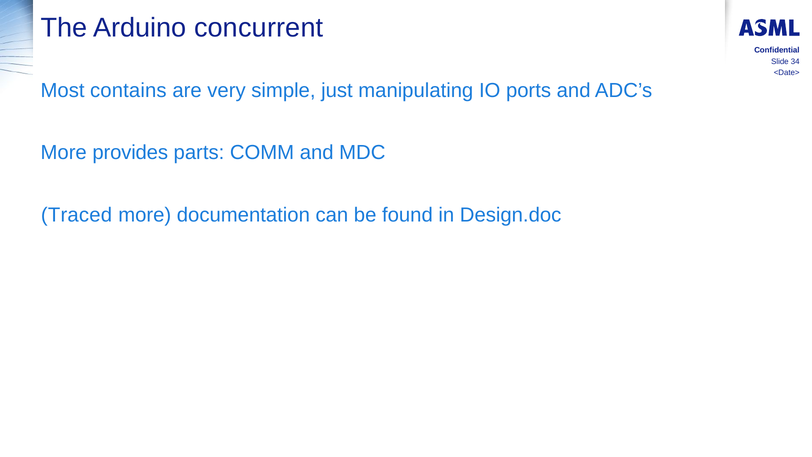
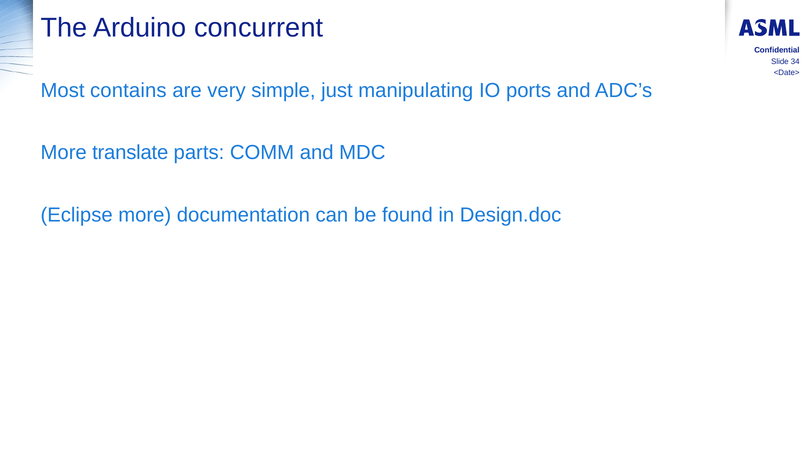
provides: provides -> translate
Traced: Traced -> Eclipse
